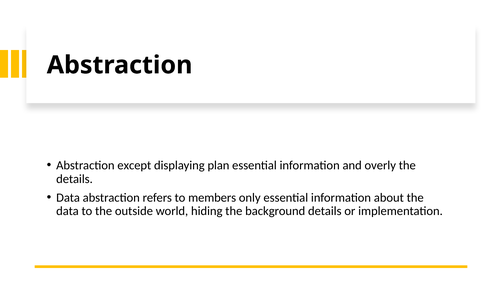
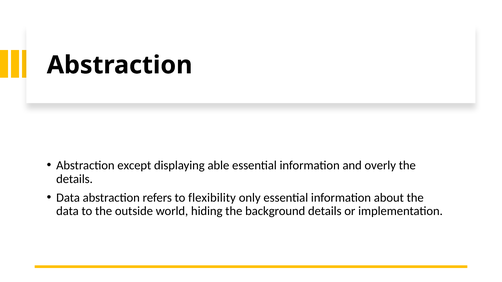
plan: plan -> able
members: members -> flexibility
